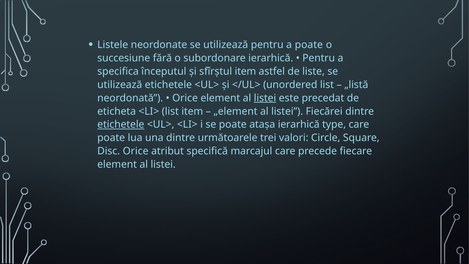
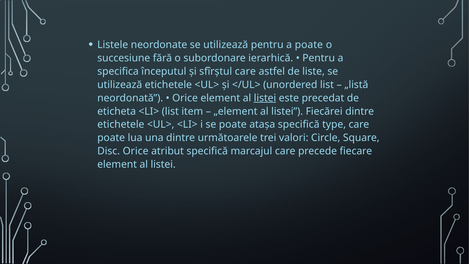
sfîrştul item: item -> care
etichetele at (121, 125) underline: present -> none
ataşa ierarhică: ierarhică -> specifică
